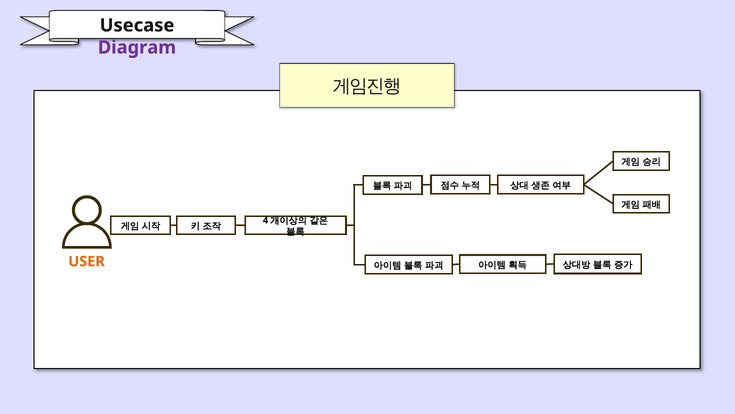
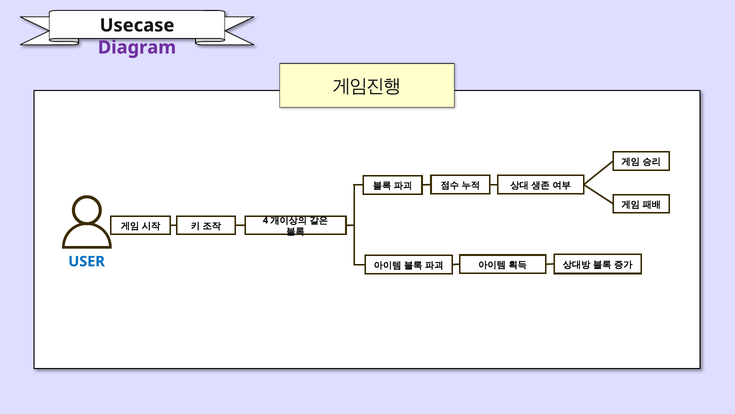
USER colour: orange -> blue
